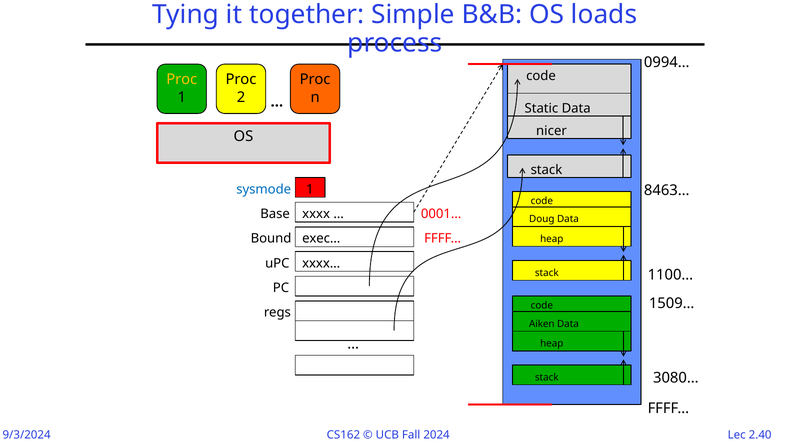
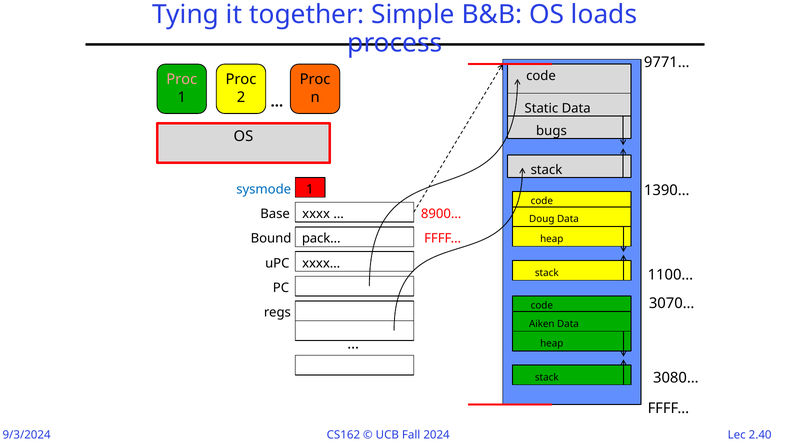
0994…: 0994… -> 9771…
Proc at (182, 79) colour: yellow -> pink
nicer: nicer -> bugs
8463…: 8463… -> 1390…
0001…: 0001… -> 8900…
exec…: exec… -> pack…
1509…: 1509… -> 3070…
